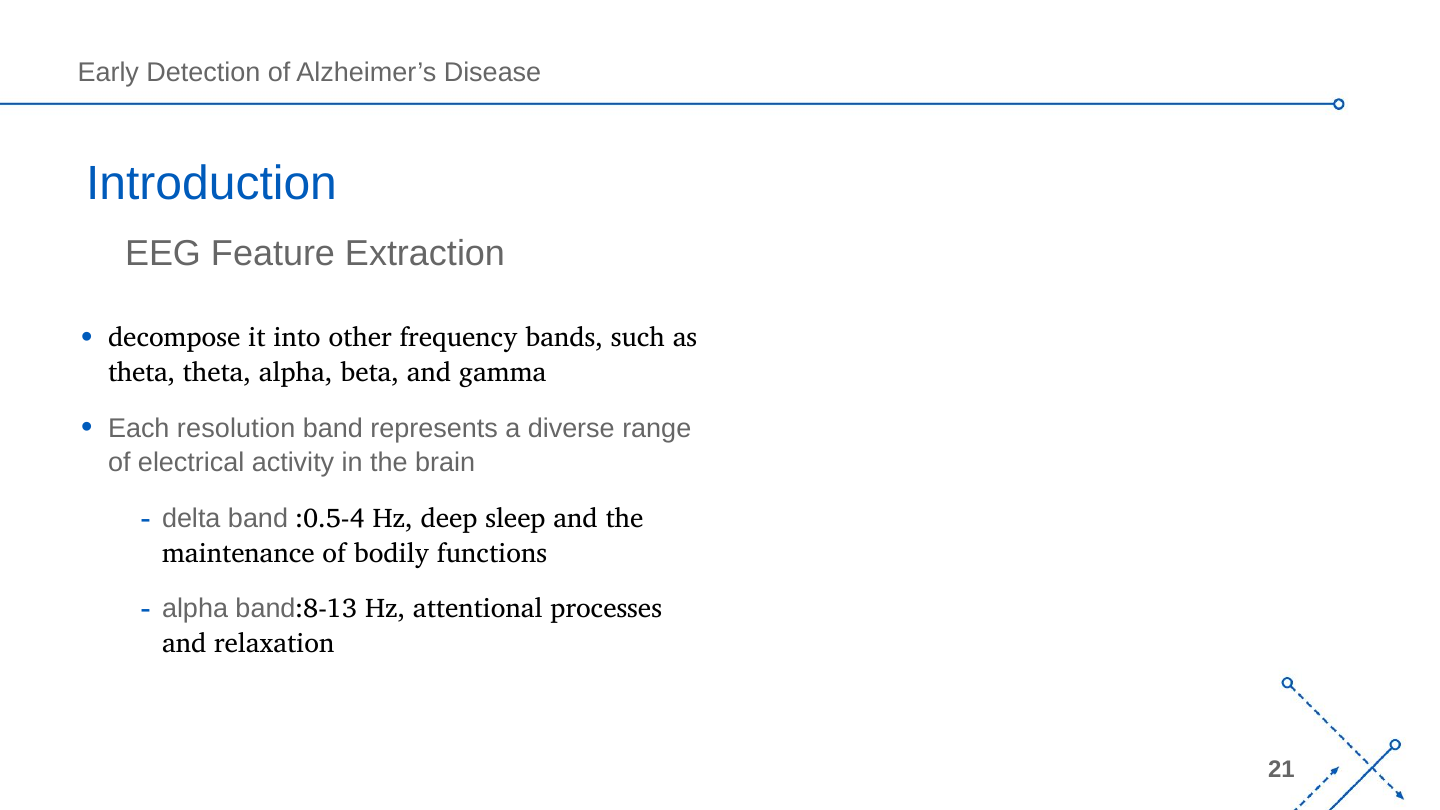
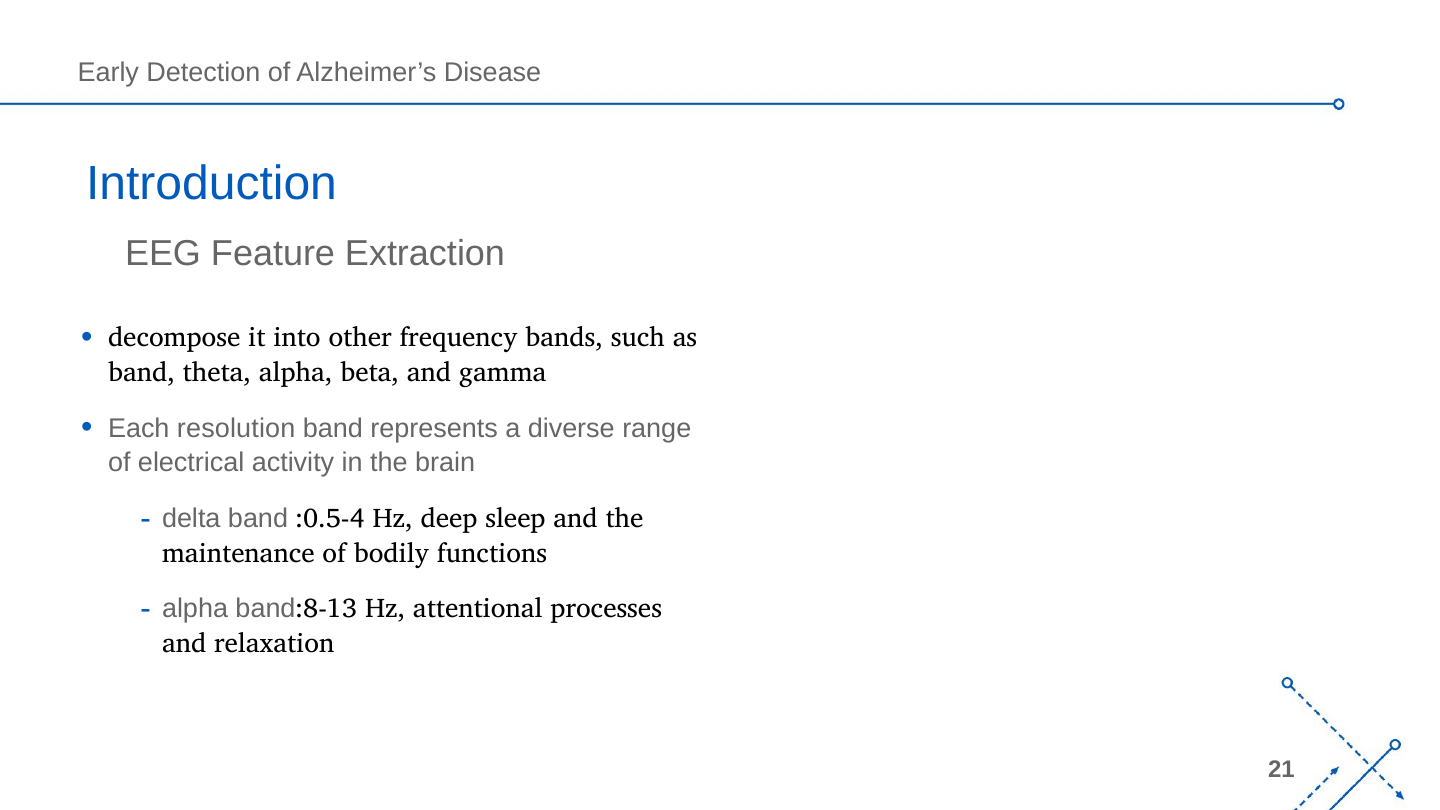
theta at (142, 372): theta -> band
